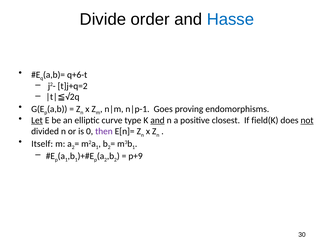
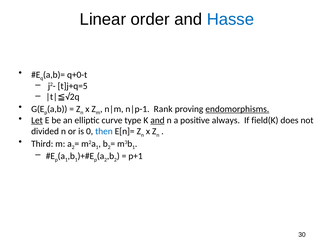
Divide: Divide -> Linear
q+6-t: q+6-t -> q+0-t
t]j+q=2: t]j+q=2 -> t]j+q=5
Goes: Goes -> Rank
endomorphisms underline: none -> present
closest: closest -> always
not underline: present -> none
then colour: purple -> blue
Itself: Itself -> Third
p+9: p+9 -> p+1
